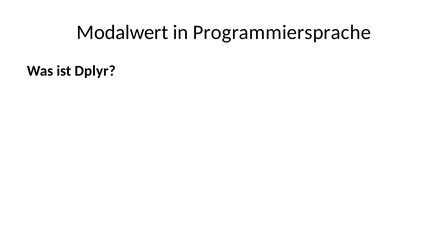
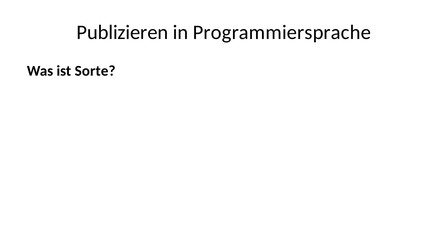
Modalwert: Modalwert -> Publizieren
Dplyr: Dplyr -> Sorte
